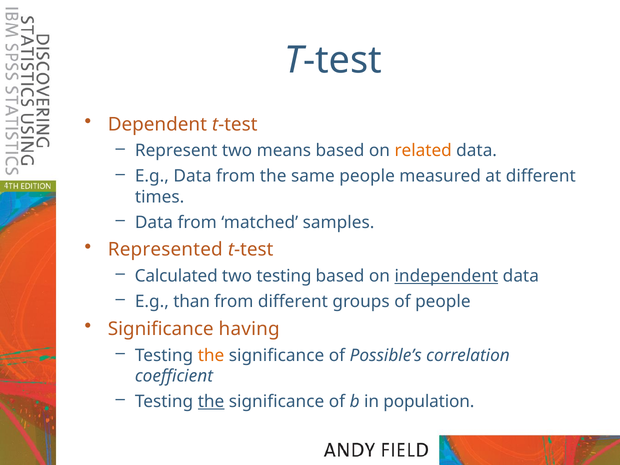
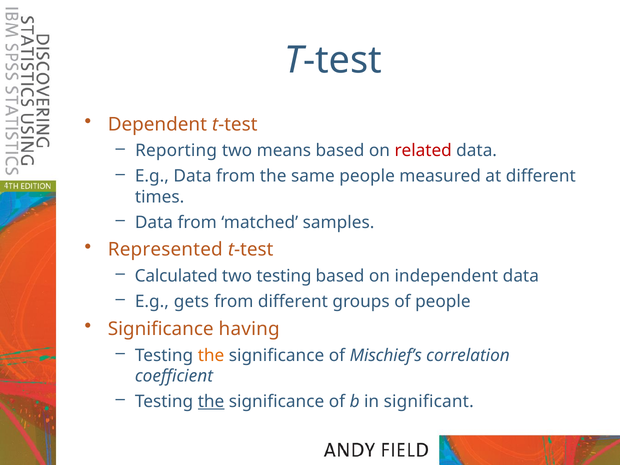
Represent: Represent -> Reporting
related colour: orange -> red
independent underline: present -> none
than: than -> gets
Possible’s: Possible’s -> Mischief’s
population: population -> significant
